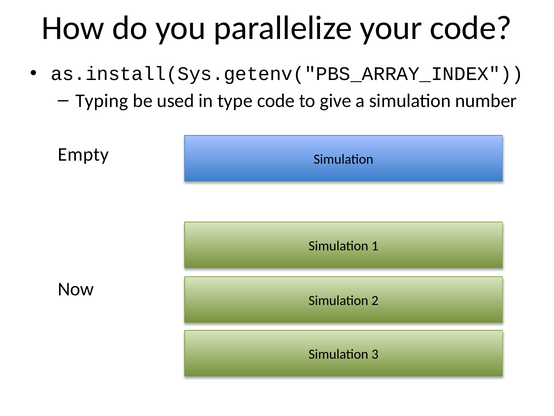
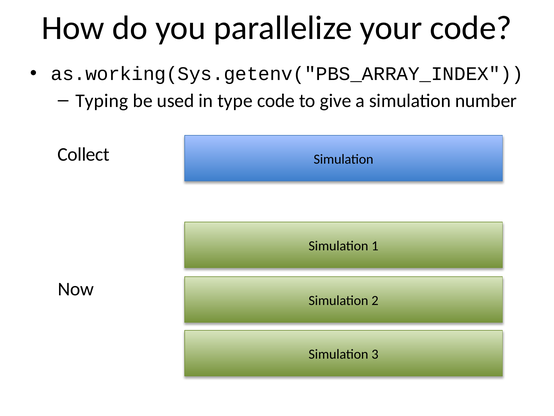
as.install(Sys.getenv("PBS_ARRAY_INDEX: as.install(Sys.getenv("PBS_ARRAY_INDEX -> as.working(Sys.getenv("PBS_ARRAY_INDEX
Empty: Empty -> Collect
